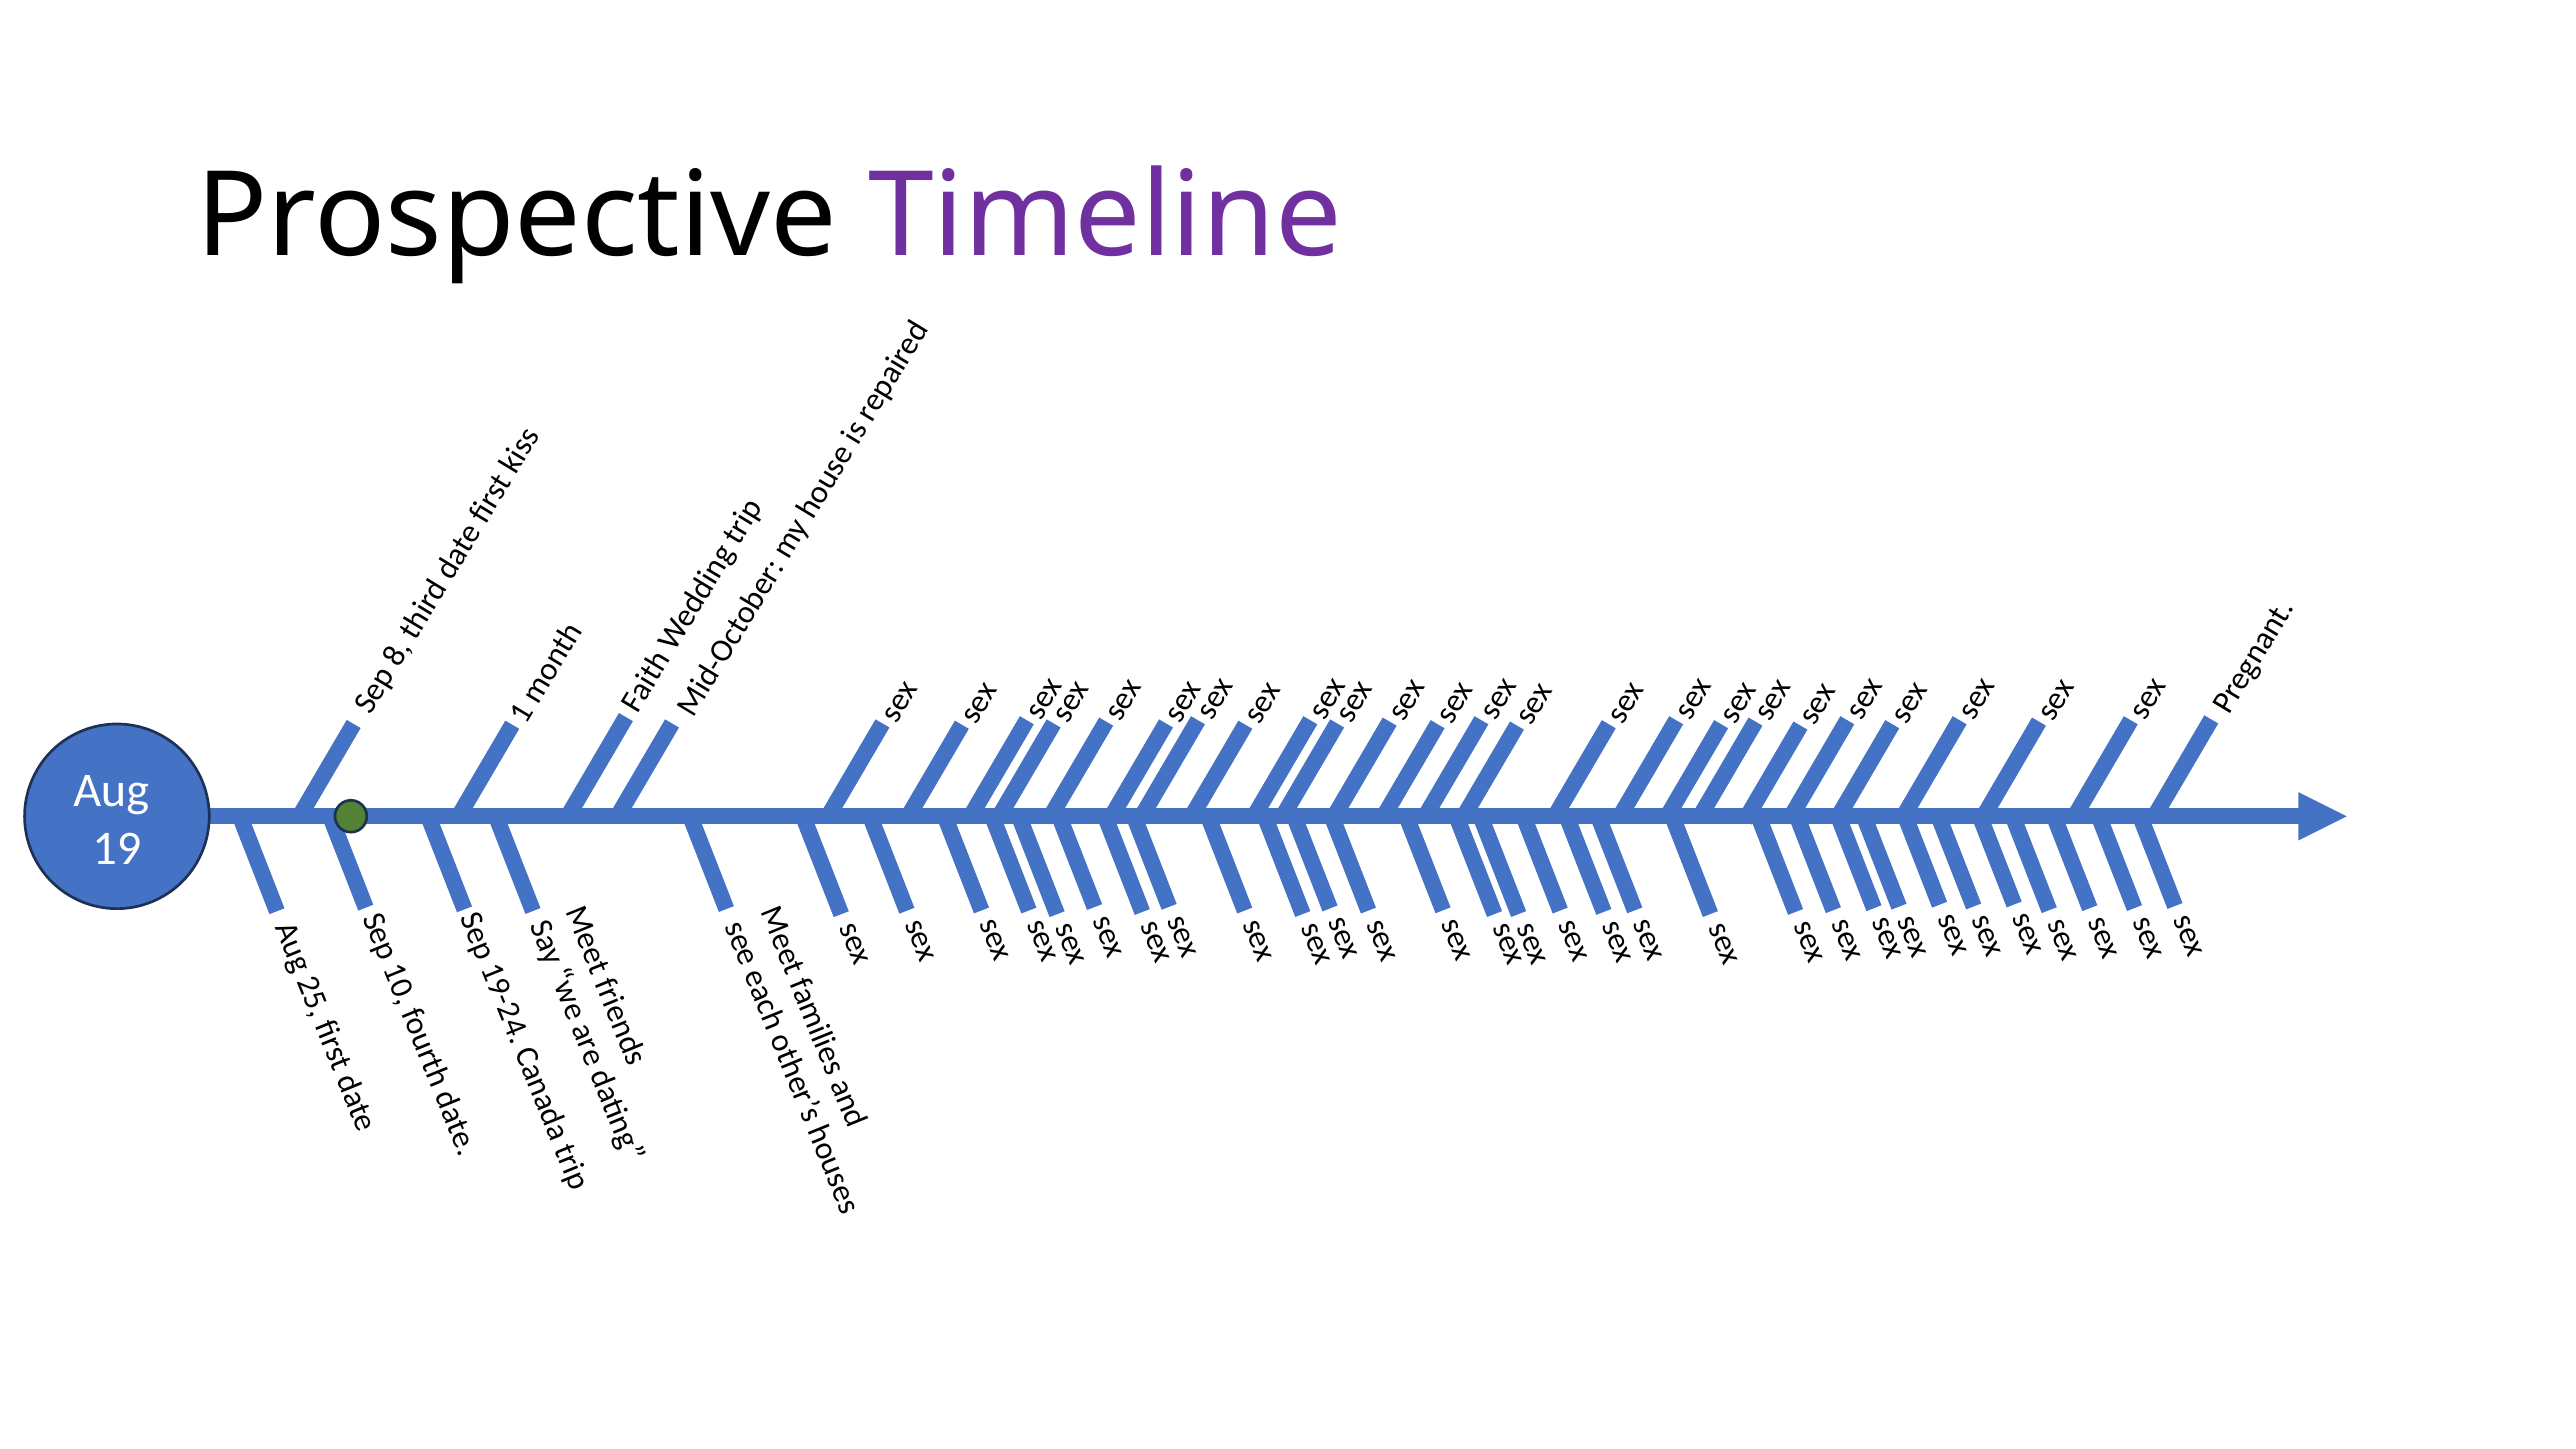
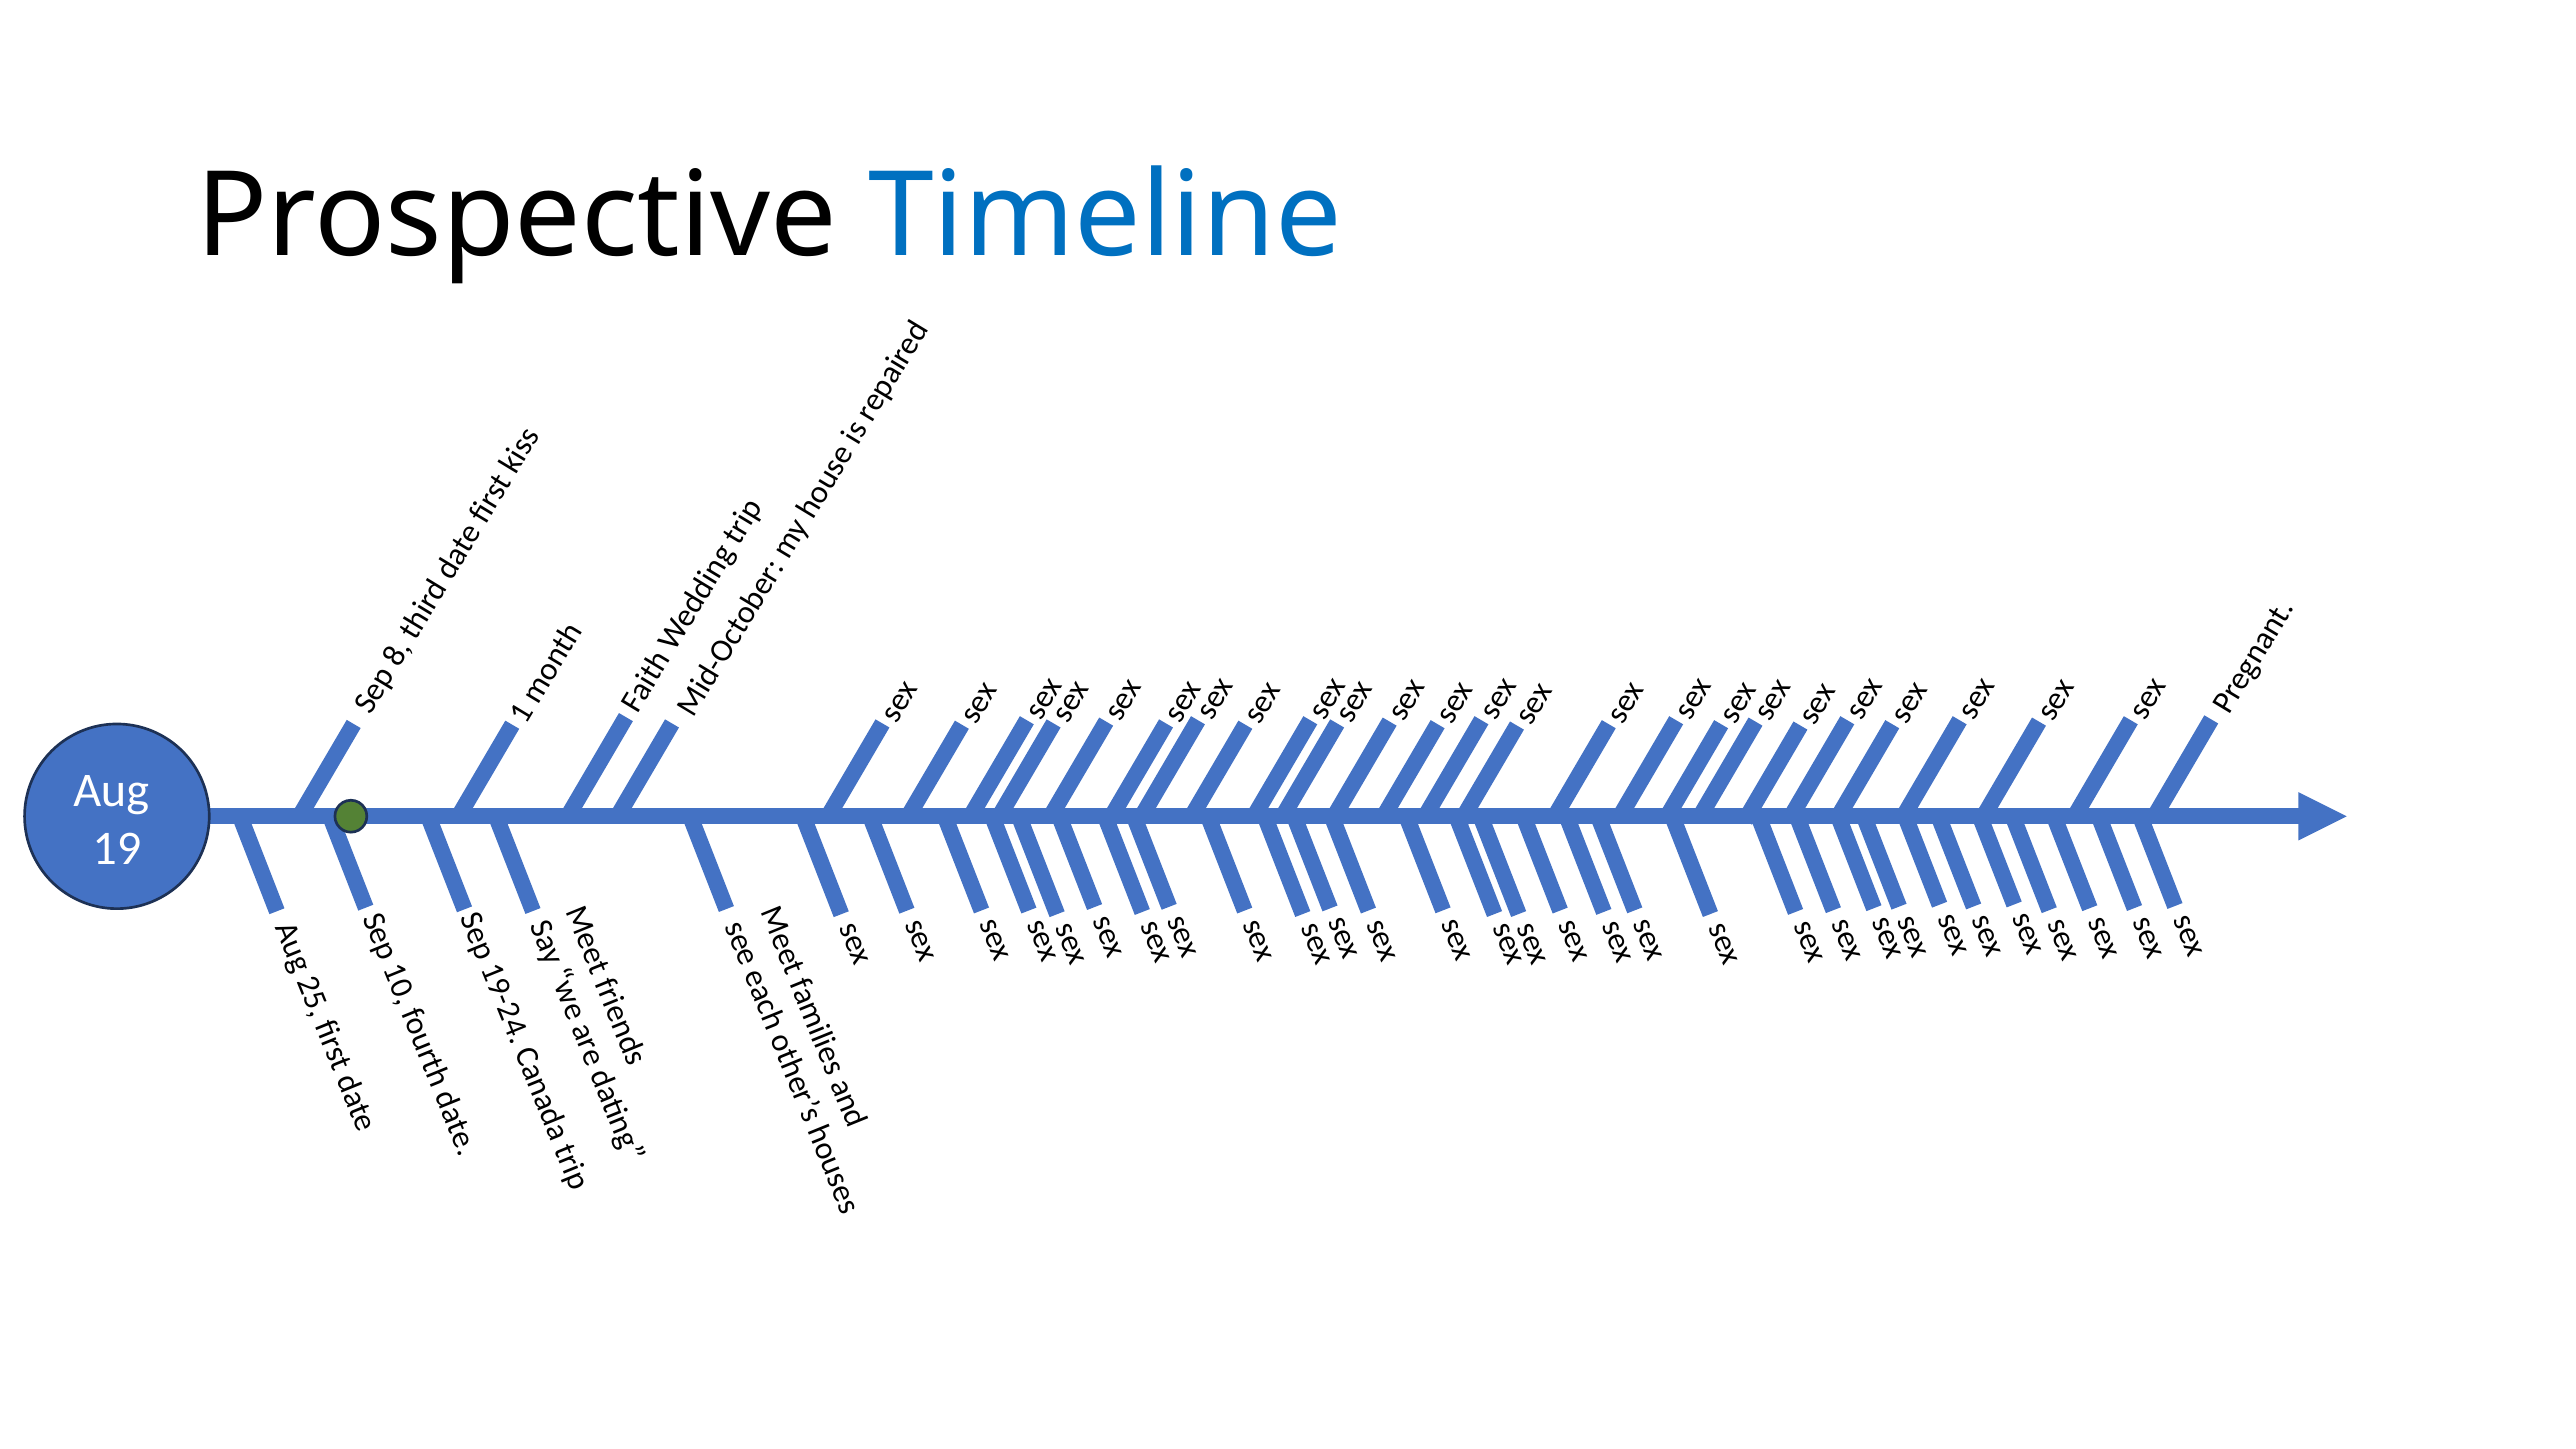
Timeline colour: purple -> blue
